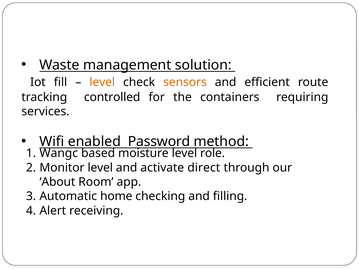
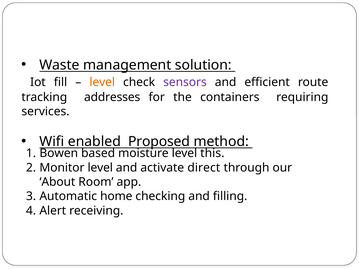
sensors colour: orange -> purple
controlled: controlled -> addresses
Password: Password -> Proposed
Wangc: Wangc -> Bowen
role: role -> this
